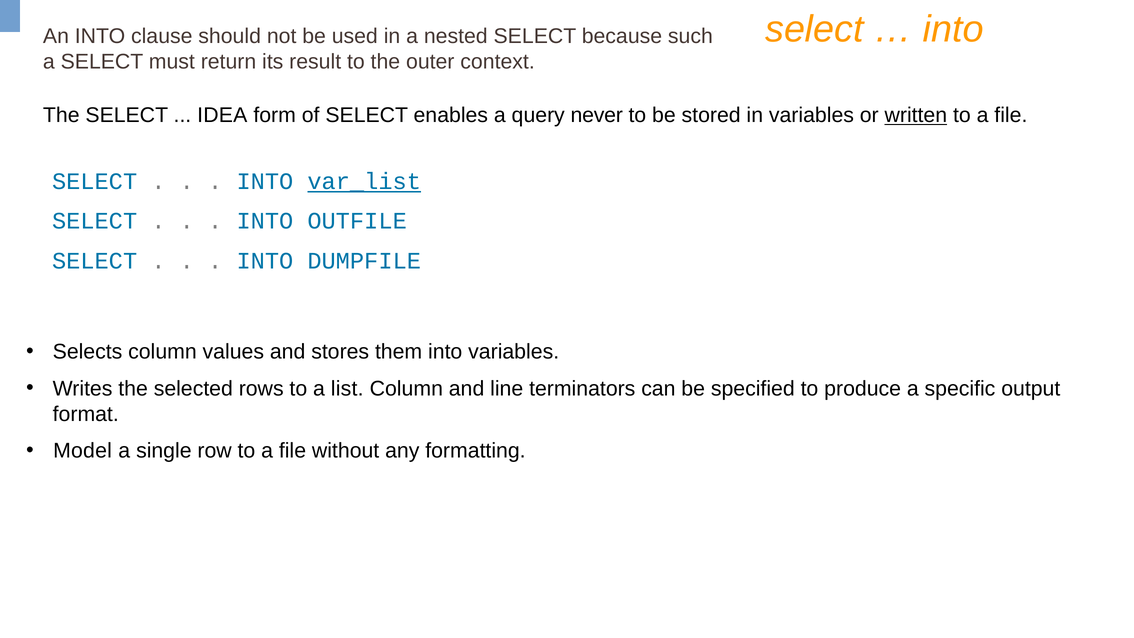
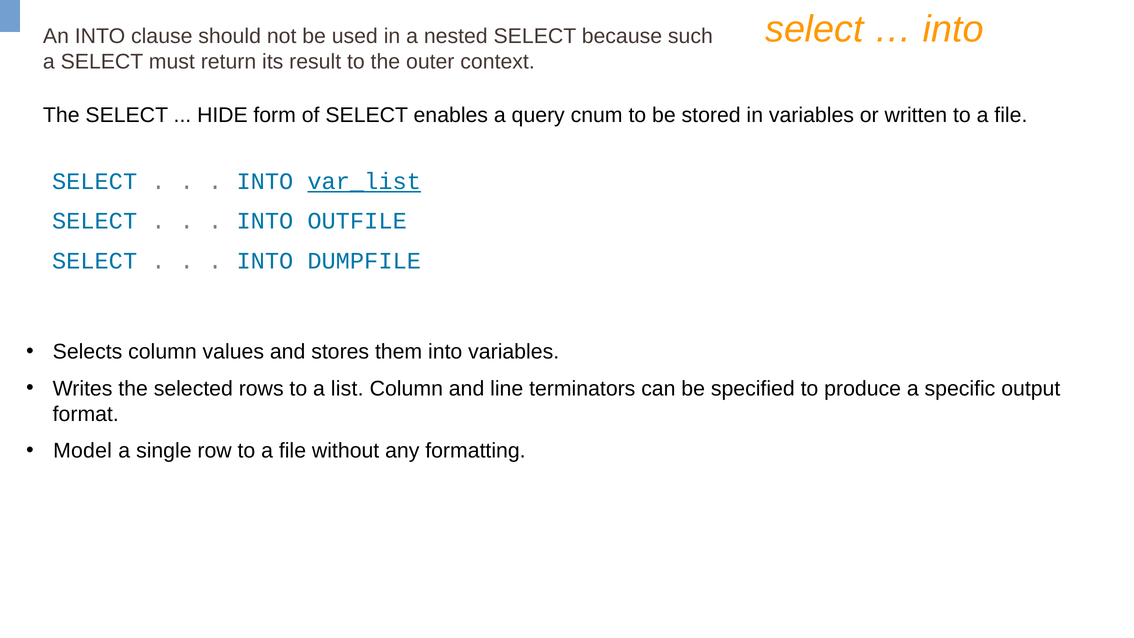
IDEA: IDEA -> HIDE
never: never -> cnum
written underline: present -> none
